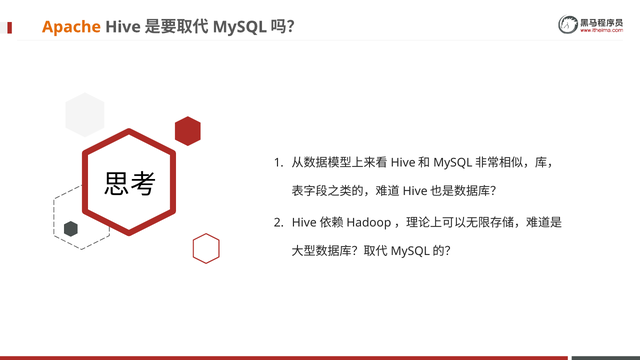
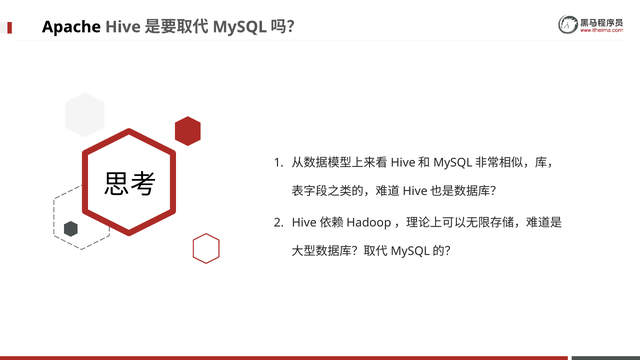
Apache colour: orange -> black
